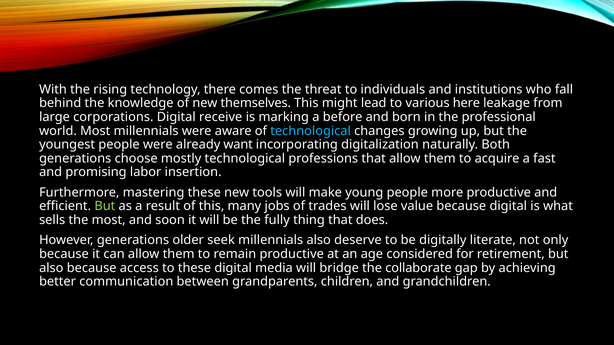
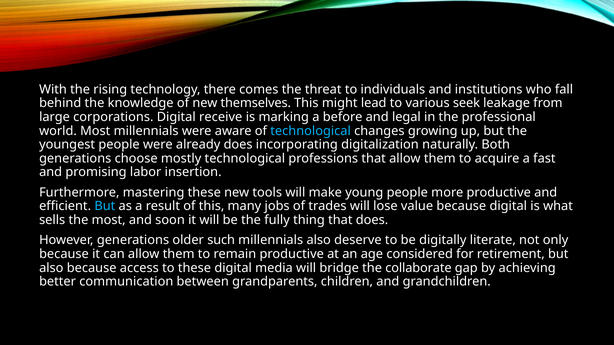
here: here -> seek
born: born -> legal
already want: want -> does
But at (105, 206) colour: light green -> light blue
seek: seek -> such
